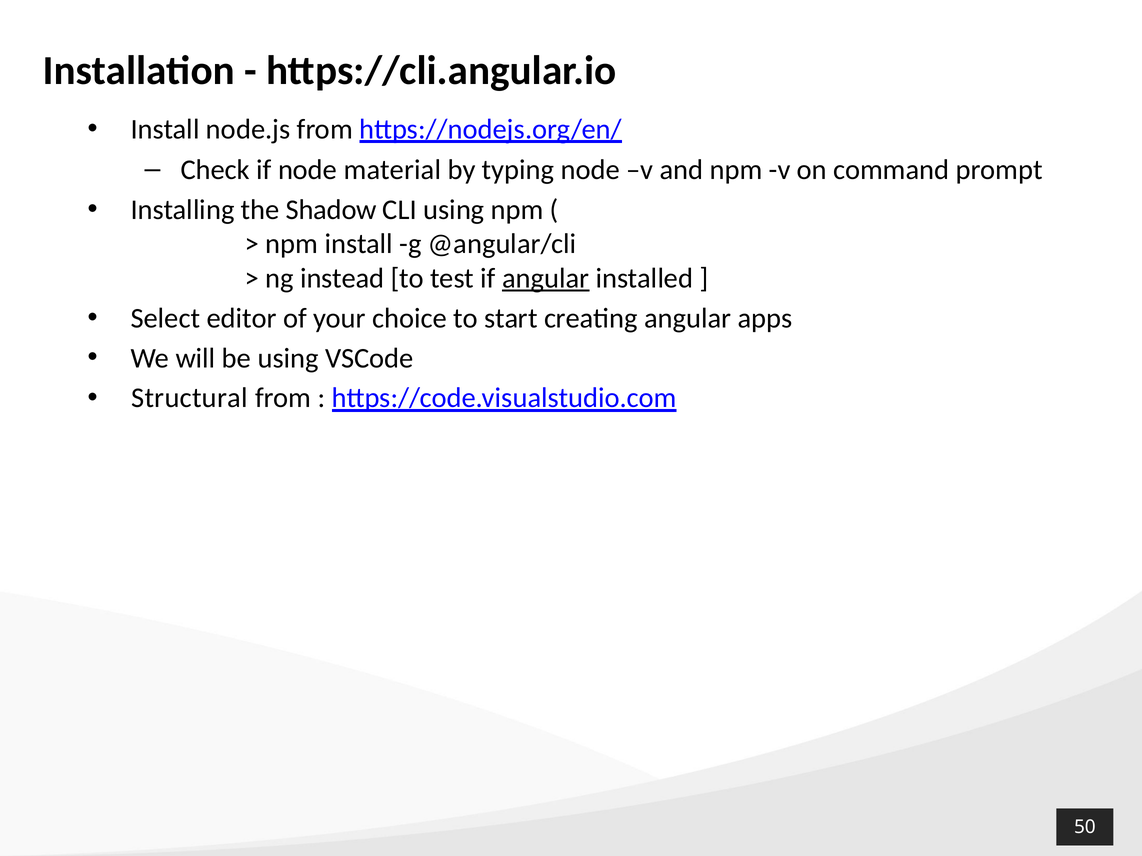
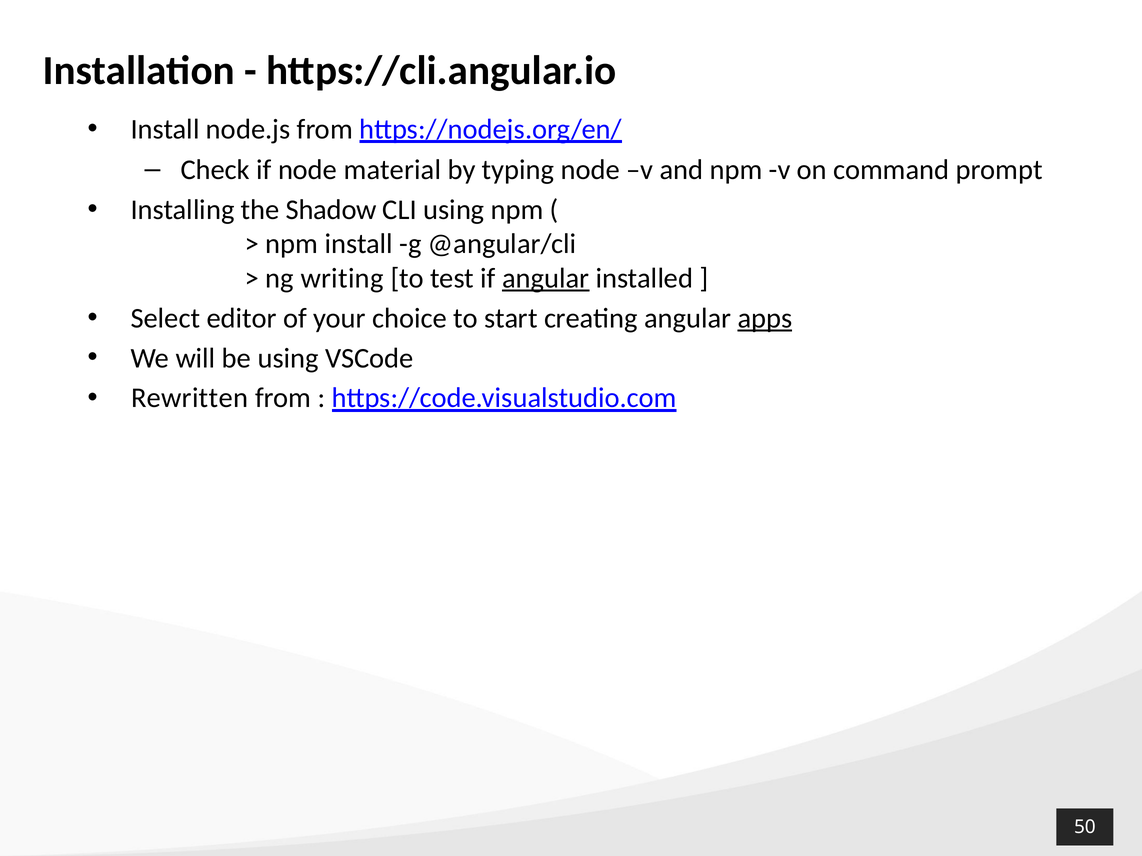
instead: instead -> writing
apps underline: none -> present
Structural: Structural -> Rewritten
